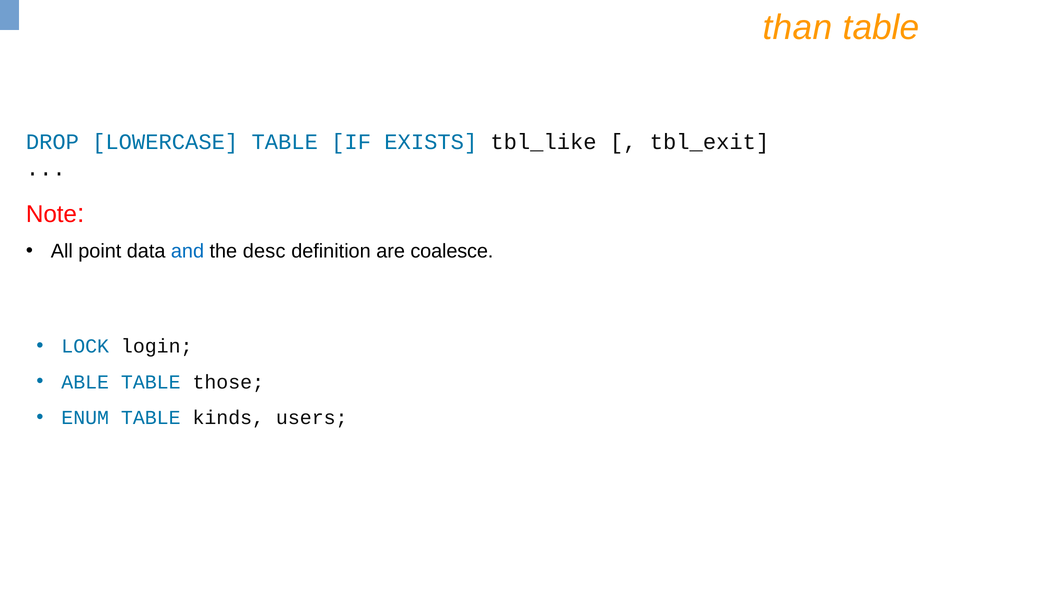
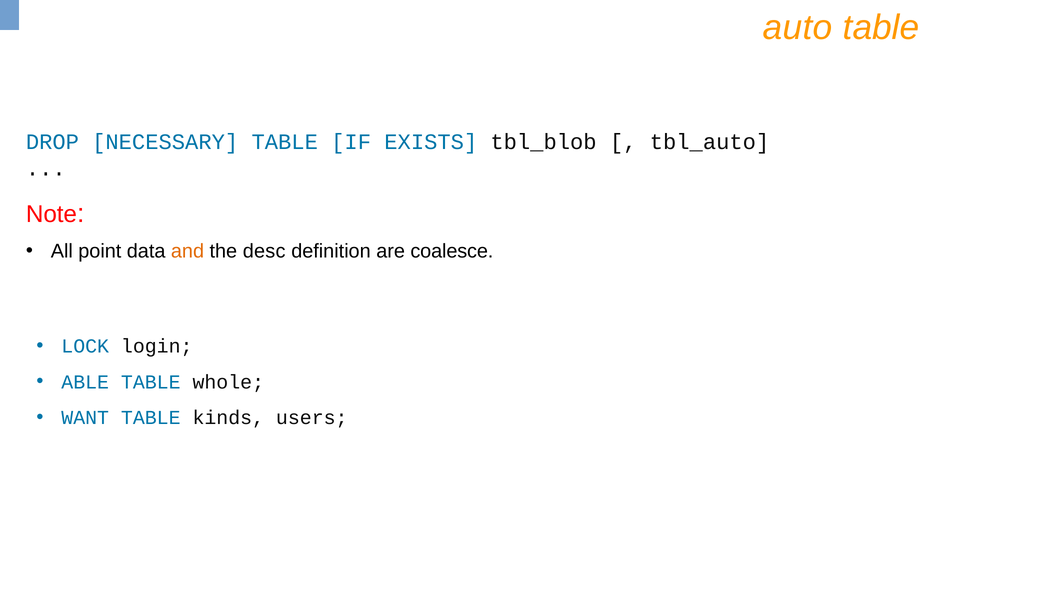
than: than -> auto
LOWERCASE: LOWERCASE -> NECESSARY
tbl_like: tbl_like -> tbl_blob
tbl_exit: tbl_exit -> tbl_auto
and colour: blue -> orange
those: those -> whole
ENUM: ENUM -> WANT
